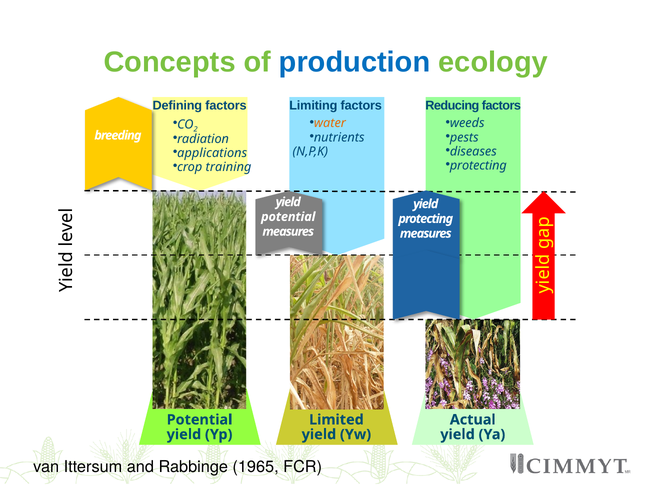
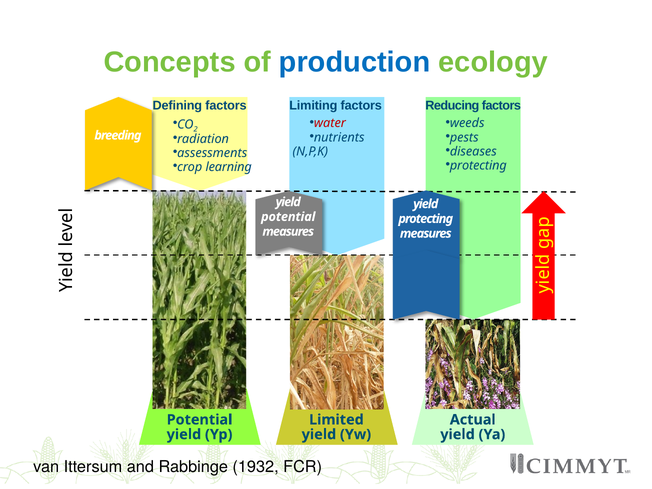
water colour: orange -> red
applications: applications -> assessments
training: training -> learning
1965: 1965 -> 1932
